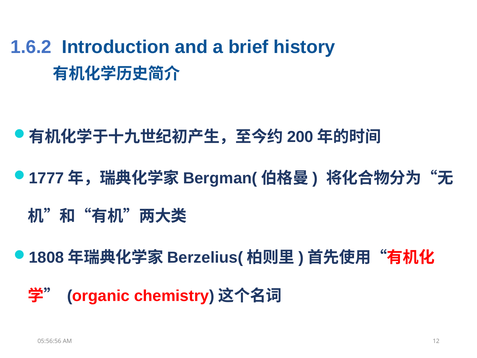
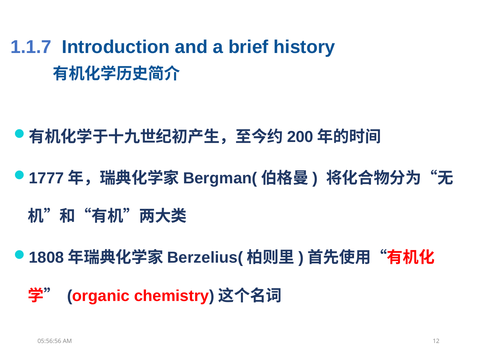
1.6.2: 1.6.2 -> 1.1.7
